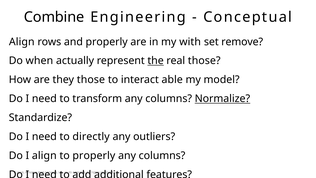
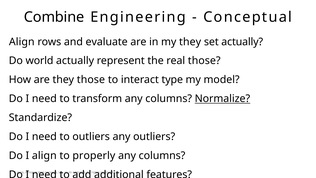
and properly: properly -> evaluate
my with: with -> they
set remove: remove -> actually
when: when -> world
the underline: present -> none
able: able -> type
to directly: directly -> outliers
